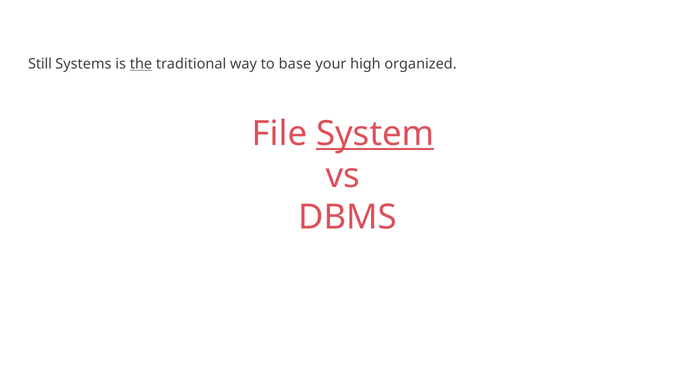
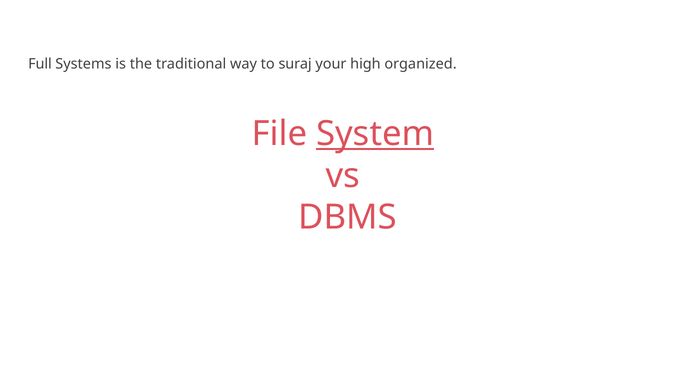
Still: Still -> Full
the underline: present -> none
base: base -> suraj
